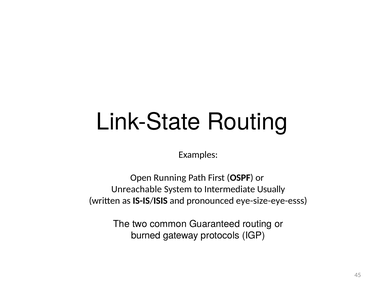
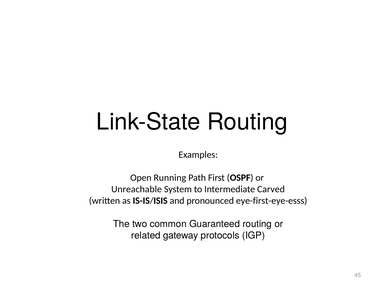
Usually: Usually -> Carved
eye-size-eye-esss: eye-size-eye-esss -> eye-first-eye-esss
burned: burned -> related
